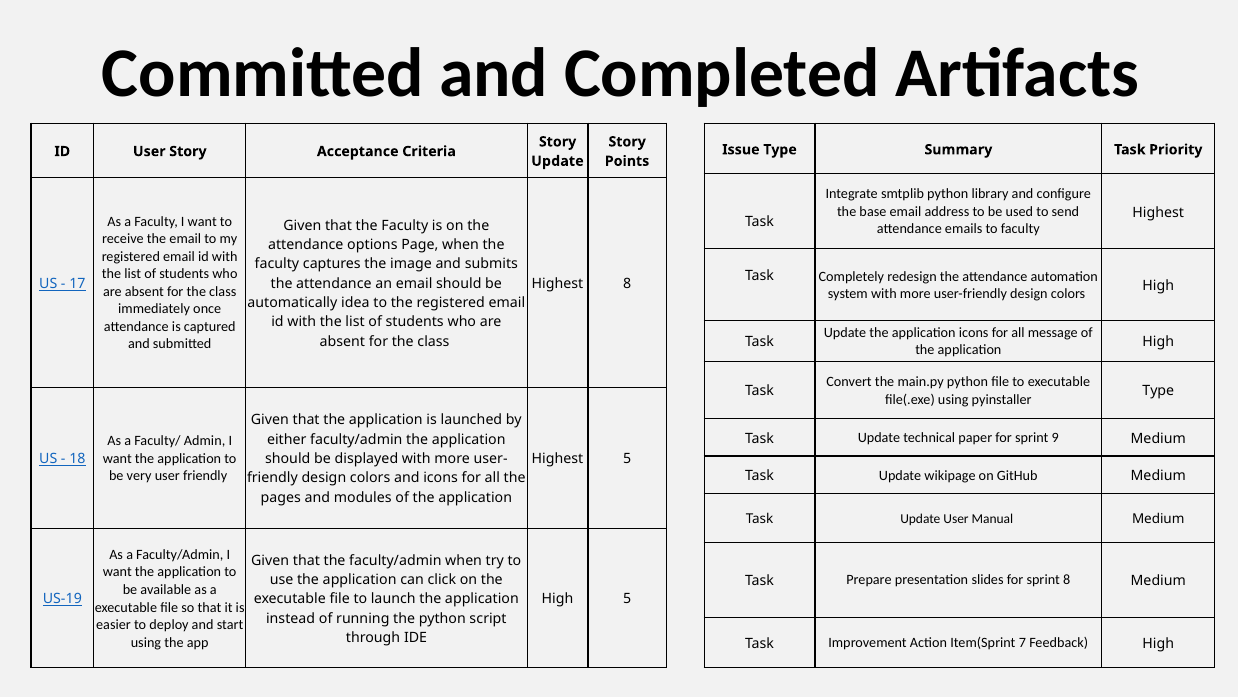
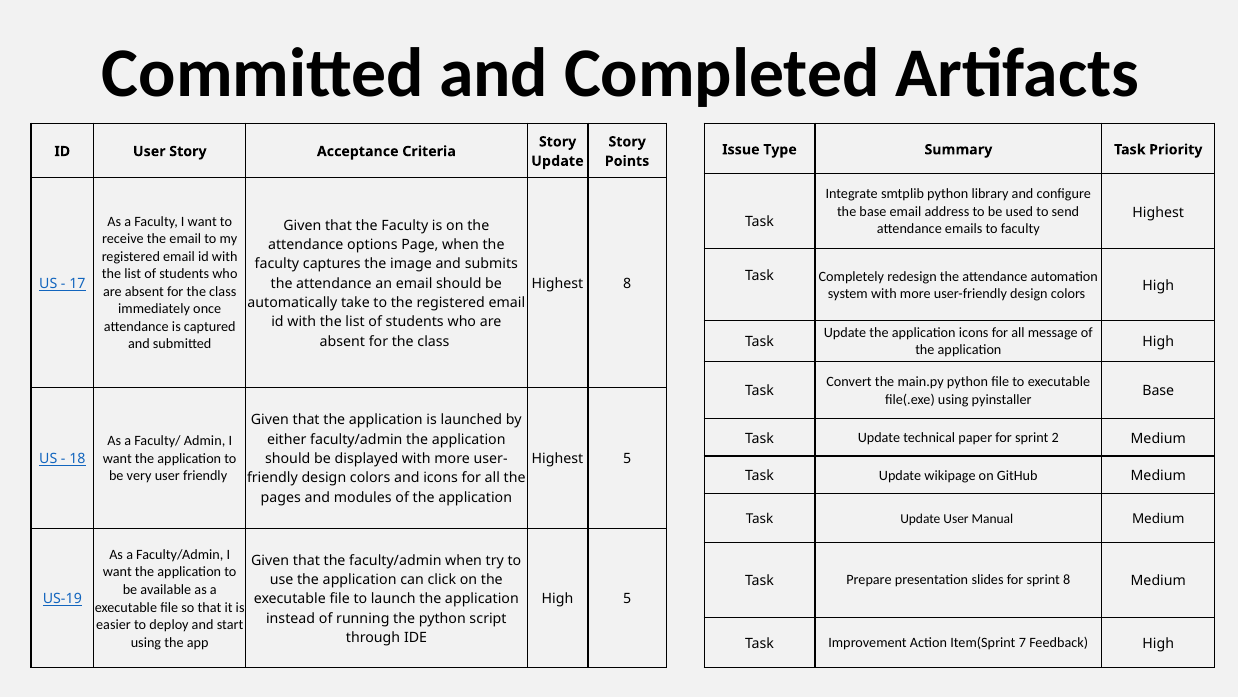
idea: idea -> take
pyinstaller Type: Type -> Base
9: 9 -> 2
